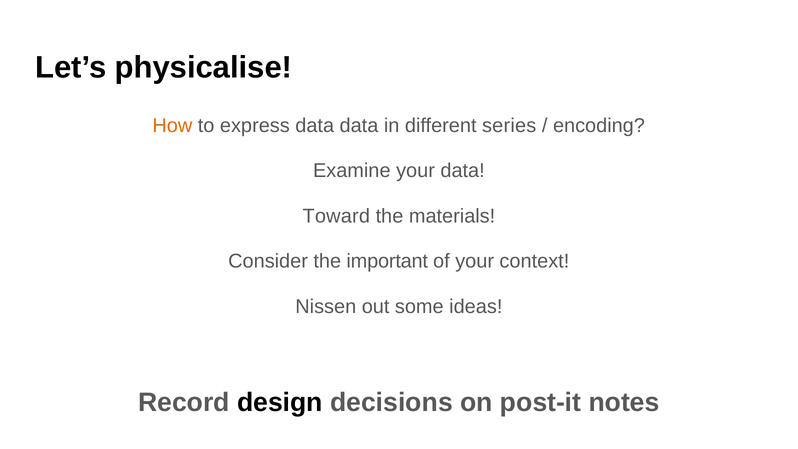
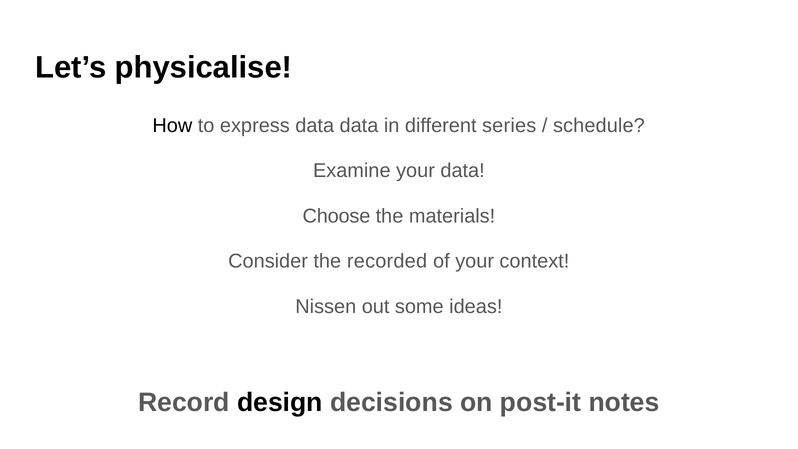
How colour: orange -> black
encoding: encoding -> schedule
Toward: Toward -> Choose
important: important -> recorded
